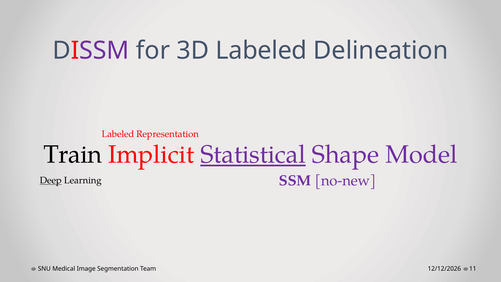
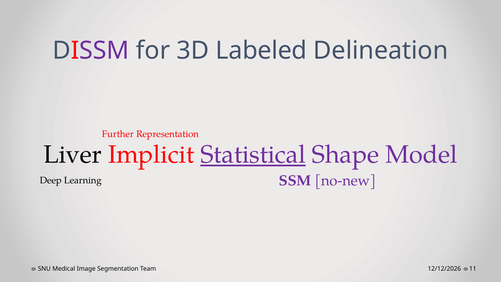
Labeled at (118, 134): Labeled -> Further
Train: Train -> Liver
Deep underline: present -> none
